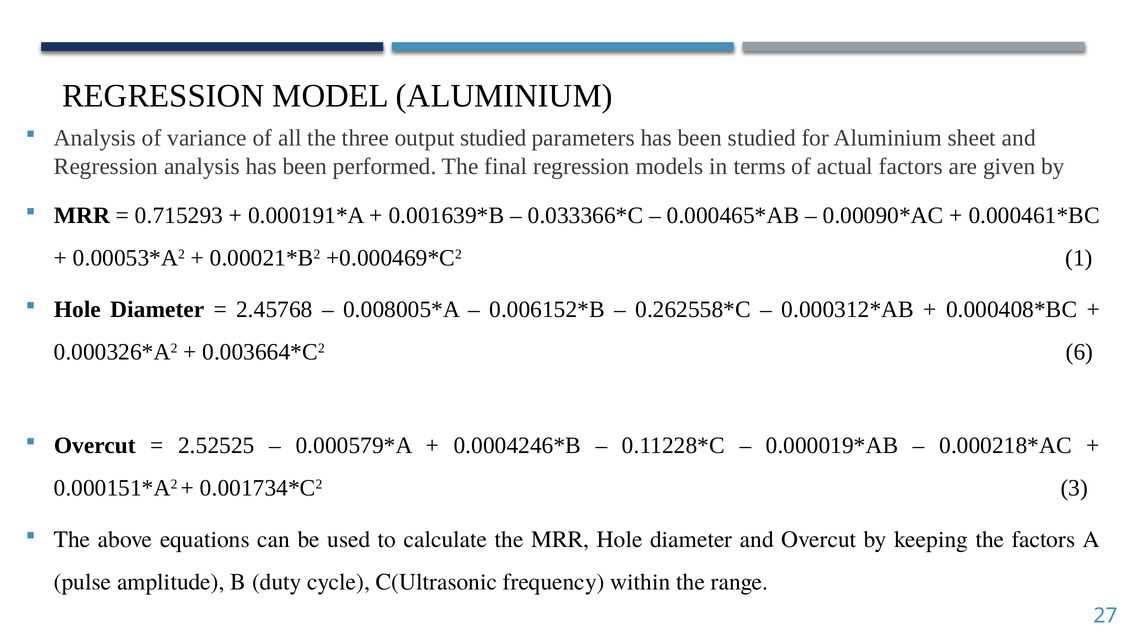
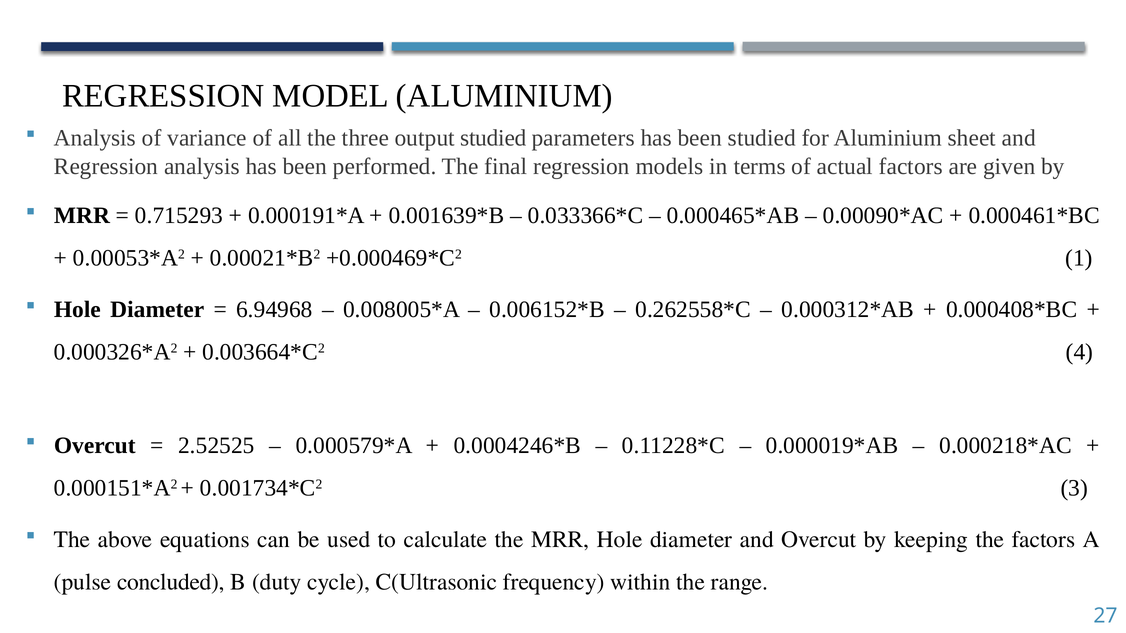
2.45768: 2.45768 -> 6.94968
6: 6 -> 4
amplitude: amplitude -> concluded
